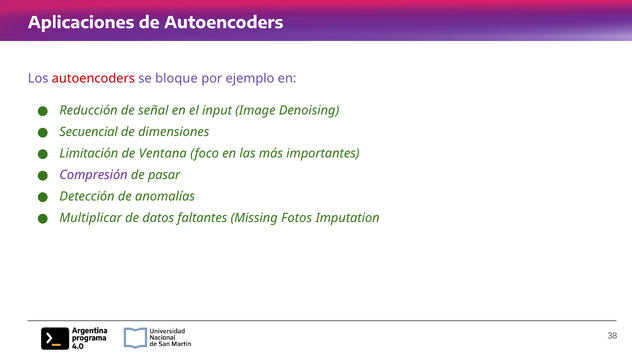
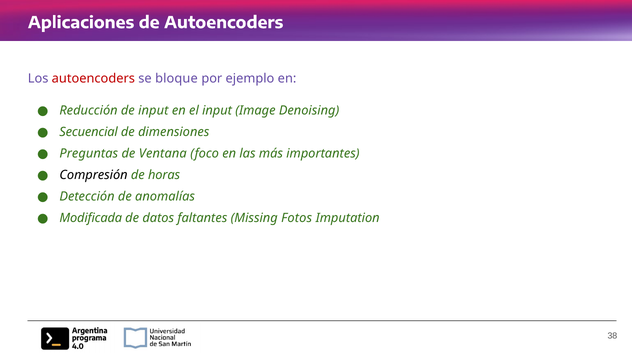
de señal: señal -> input
Limitación: Limitación -> Preguntas
Compresión colour: purple -> black
pasar: pasar -> horas
Multiplicar: Multiplicar -> Modificada
